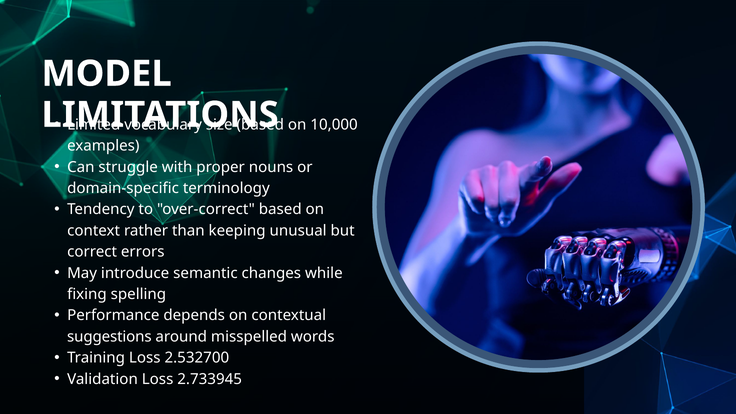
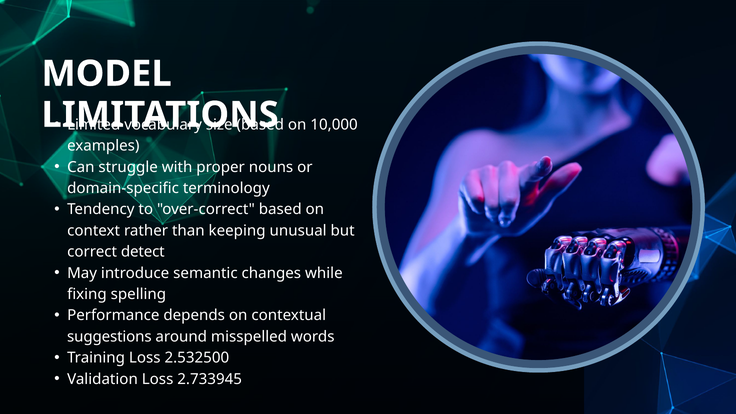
errors: errors -> detect
2.532700: 2.532700 -> 2.532500
